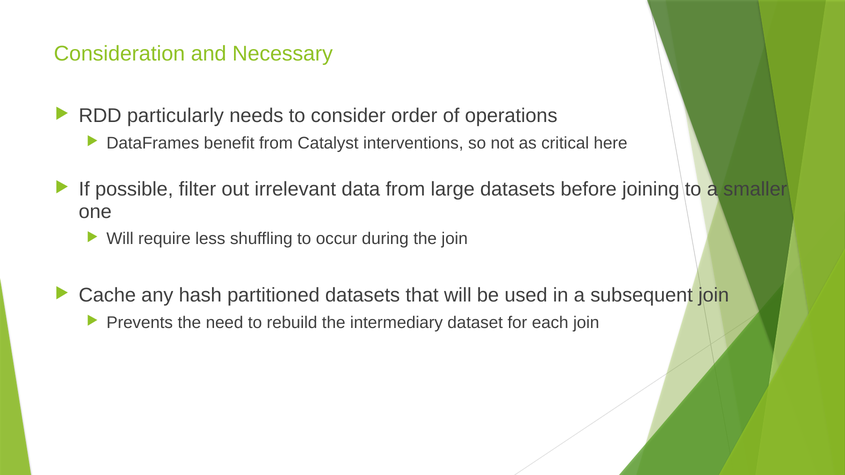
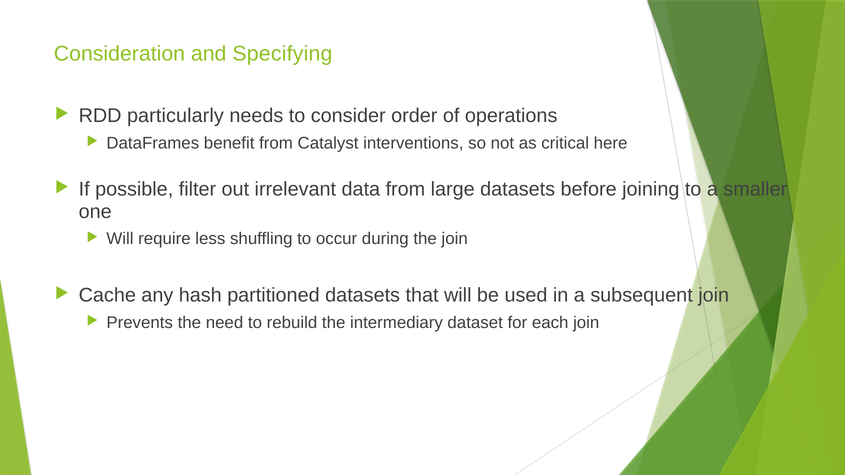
Necessary: Necessary -> Specifying
